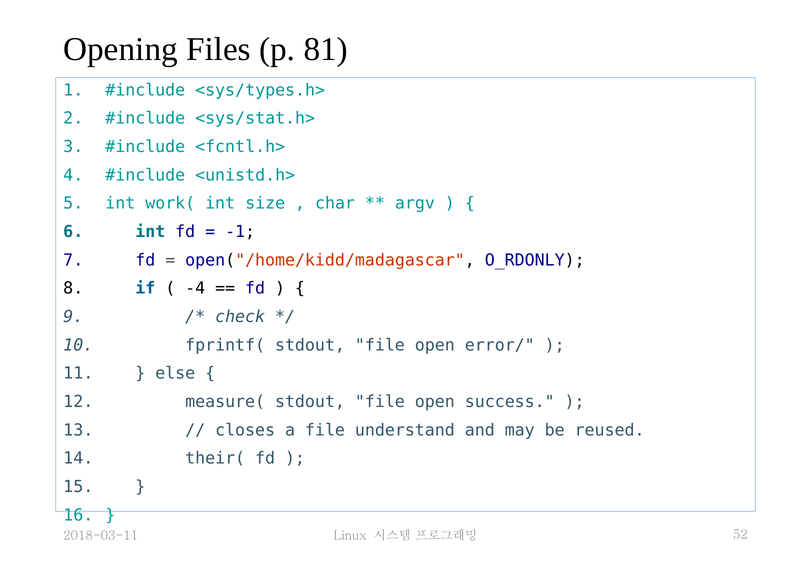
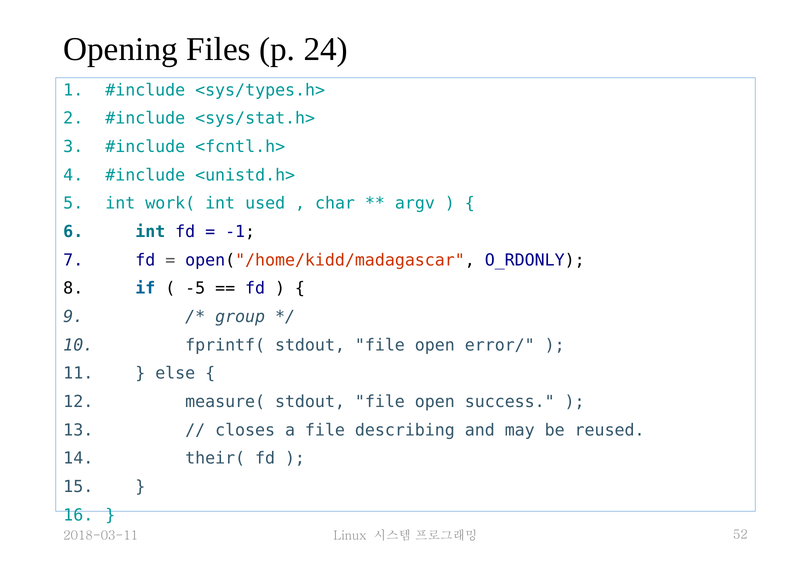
81: 81 -> 24
size: size -> used
-4: -4 -> -5
check: check -> group
understand: understand -> describing
